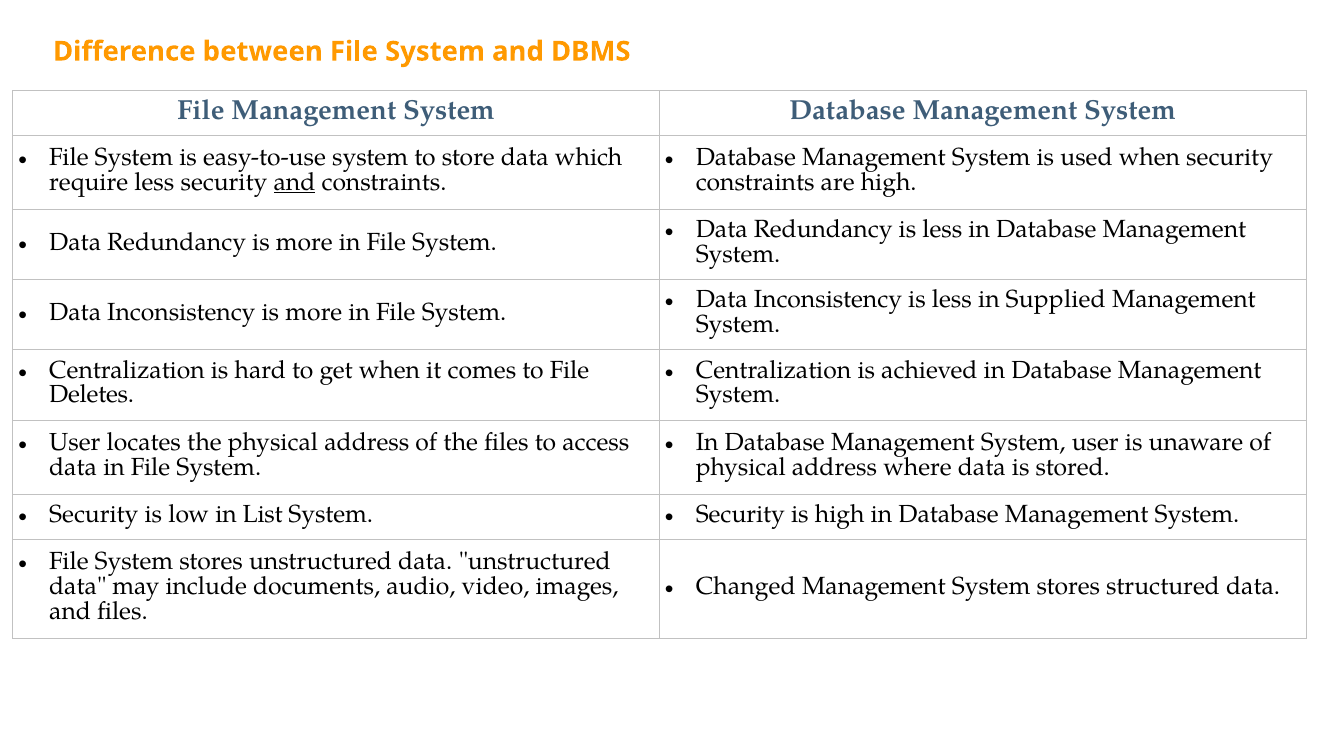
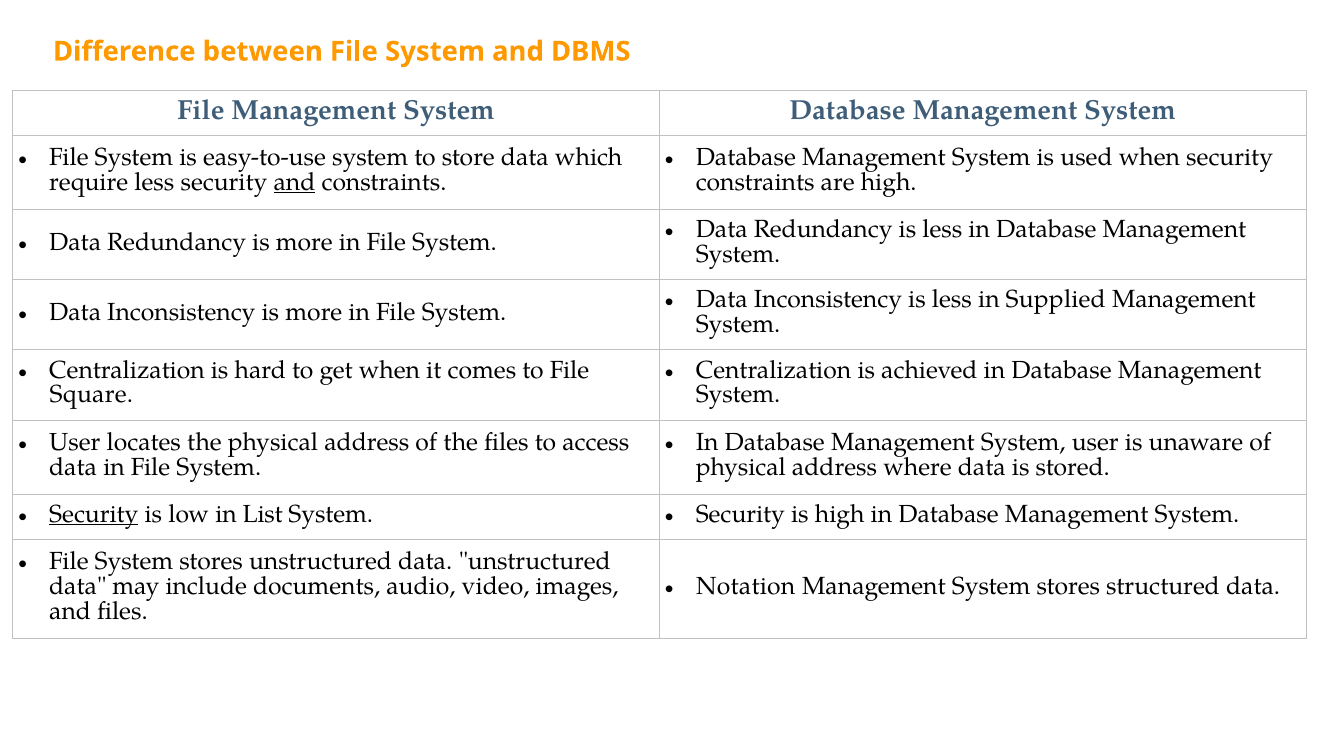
Deletes: Deletes -> Square
Security at (94, 514) underline: none -> present
Changed: Changed -> Notation
